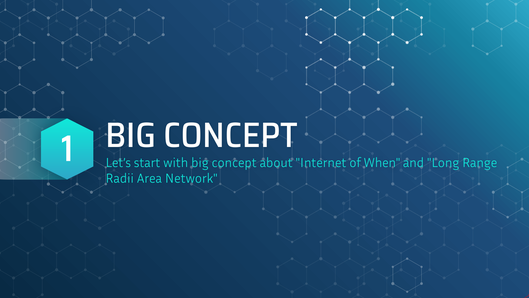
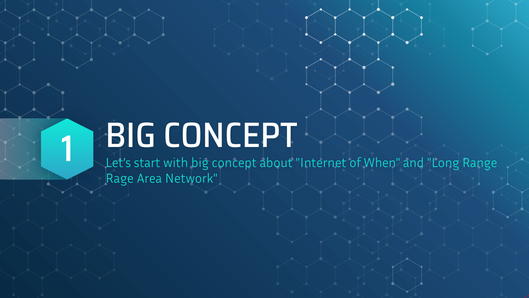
Radii: Radii -> Rage
